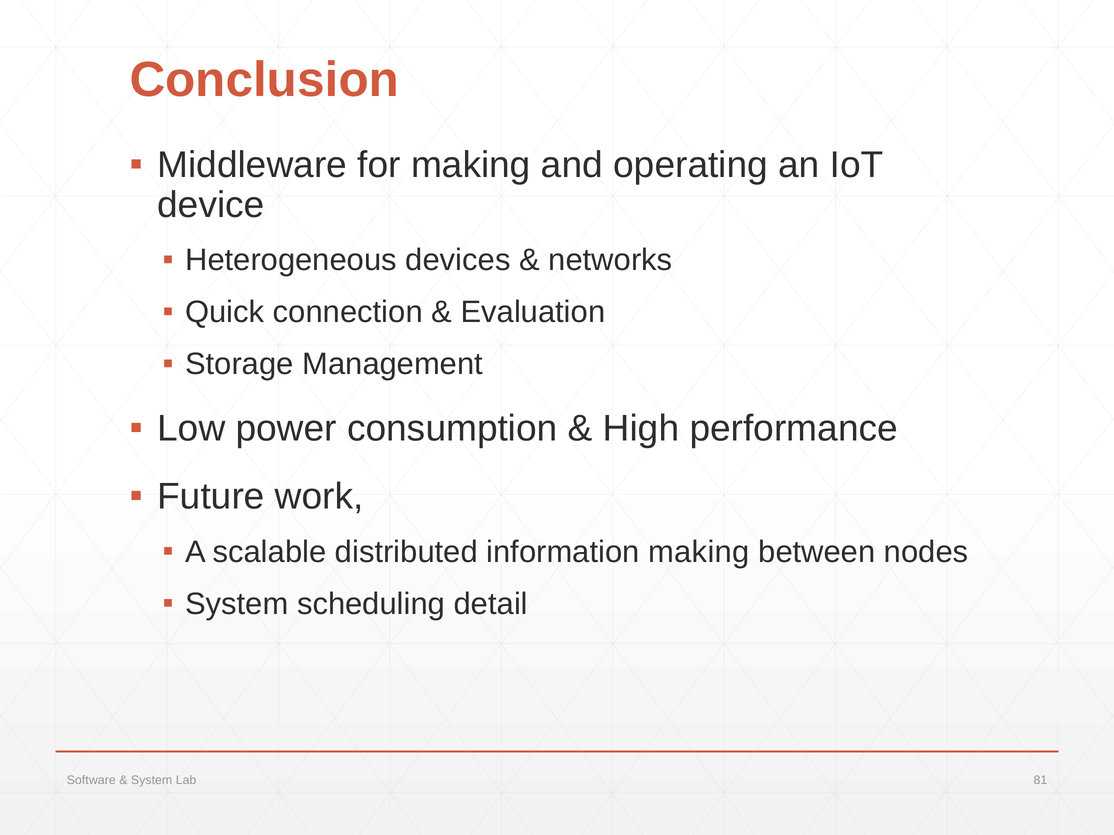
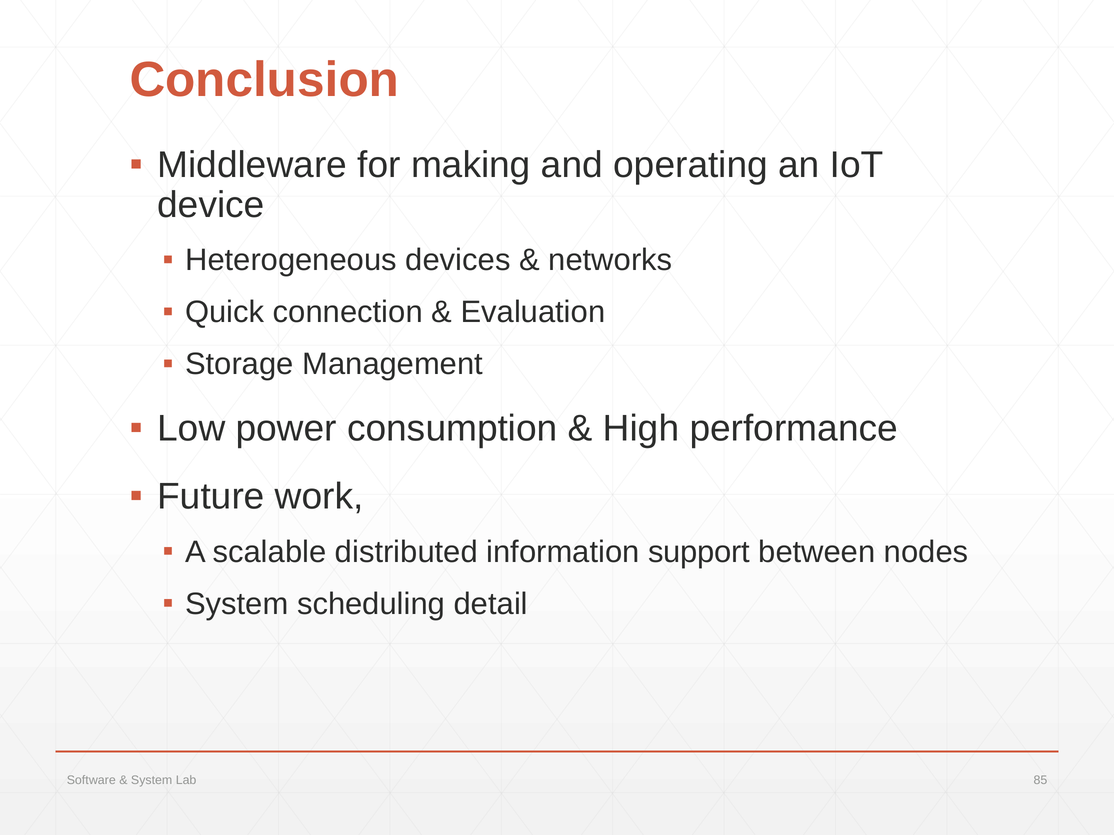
information making: making -> support
81: 81 -> 85
